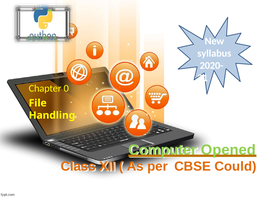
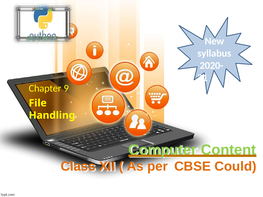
0: 0 -> 9
Opened: Opened -> Content
